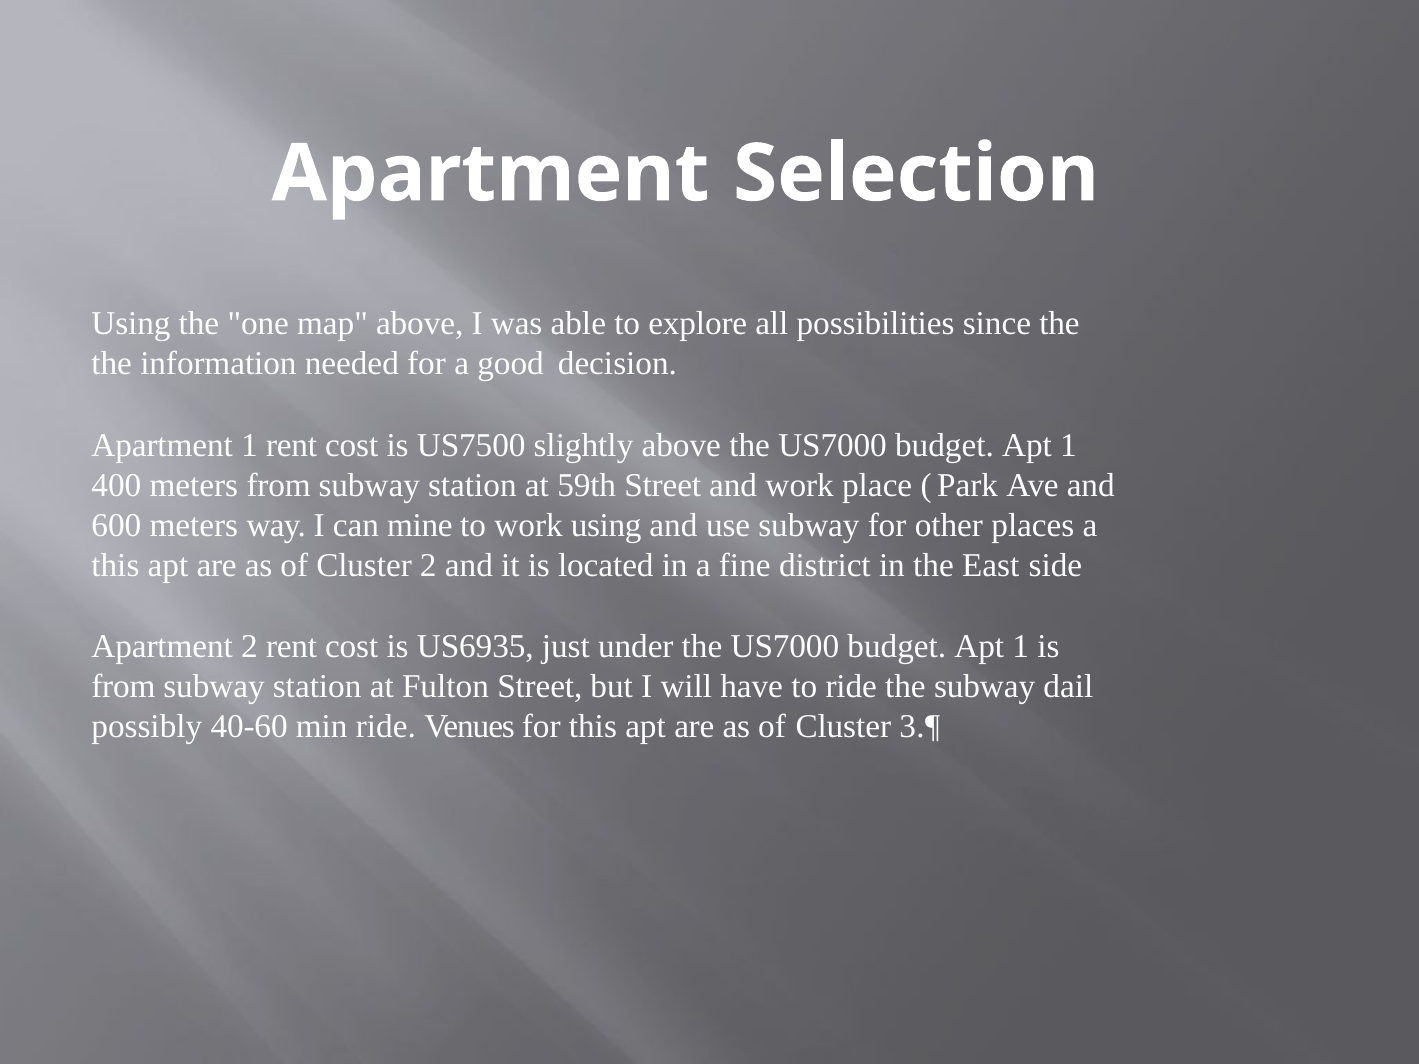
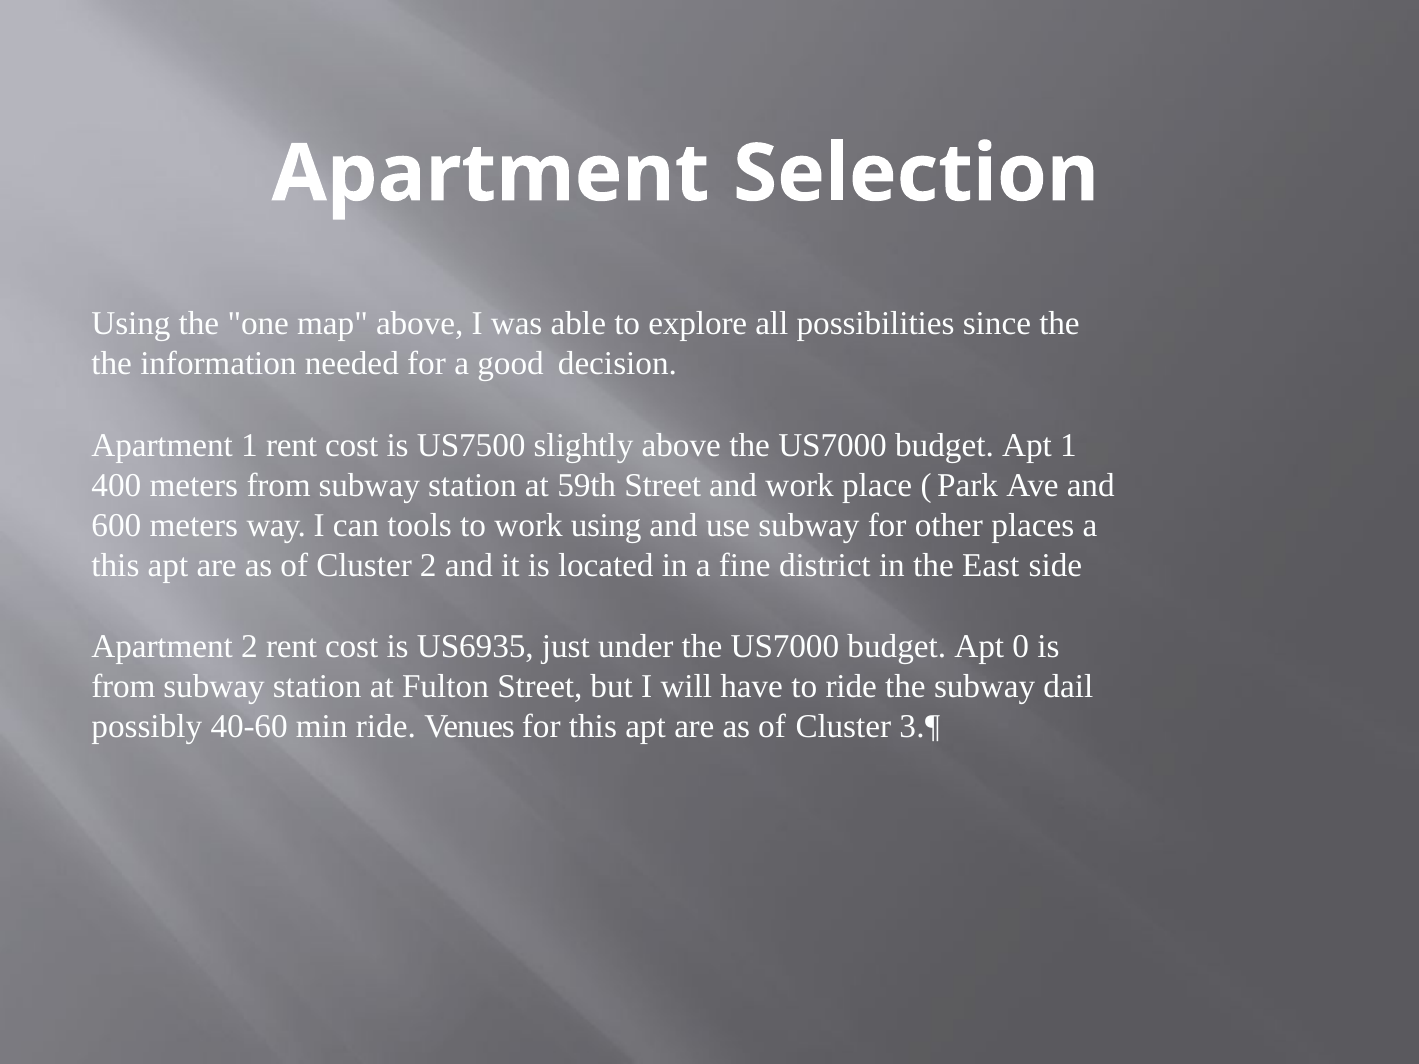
mine: mine -> tools
1 at (1021, 647): 1 -> 0
